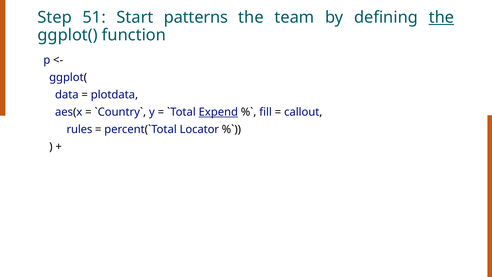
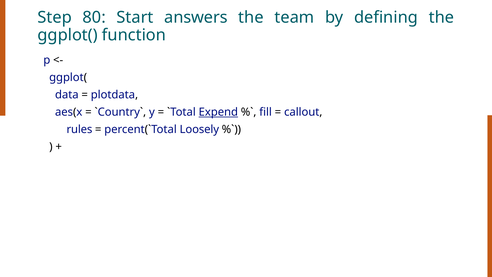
51: 51 -> 80
patterns: patterns -> answers
the at (441, 17) underline: present -> none
Locator: Locator -> Loosely
